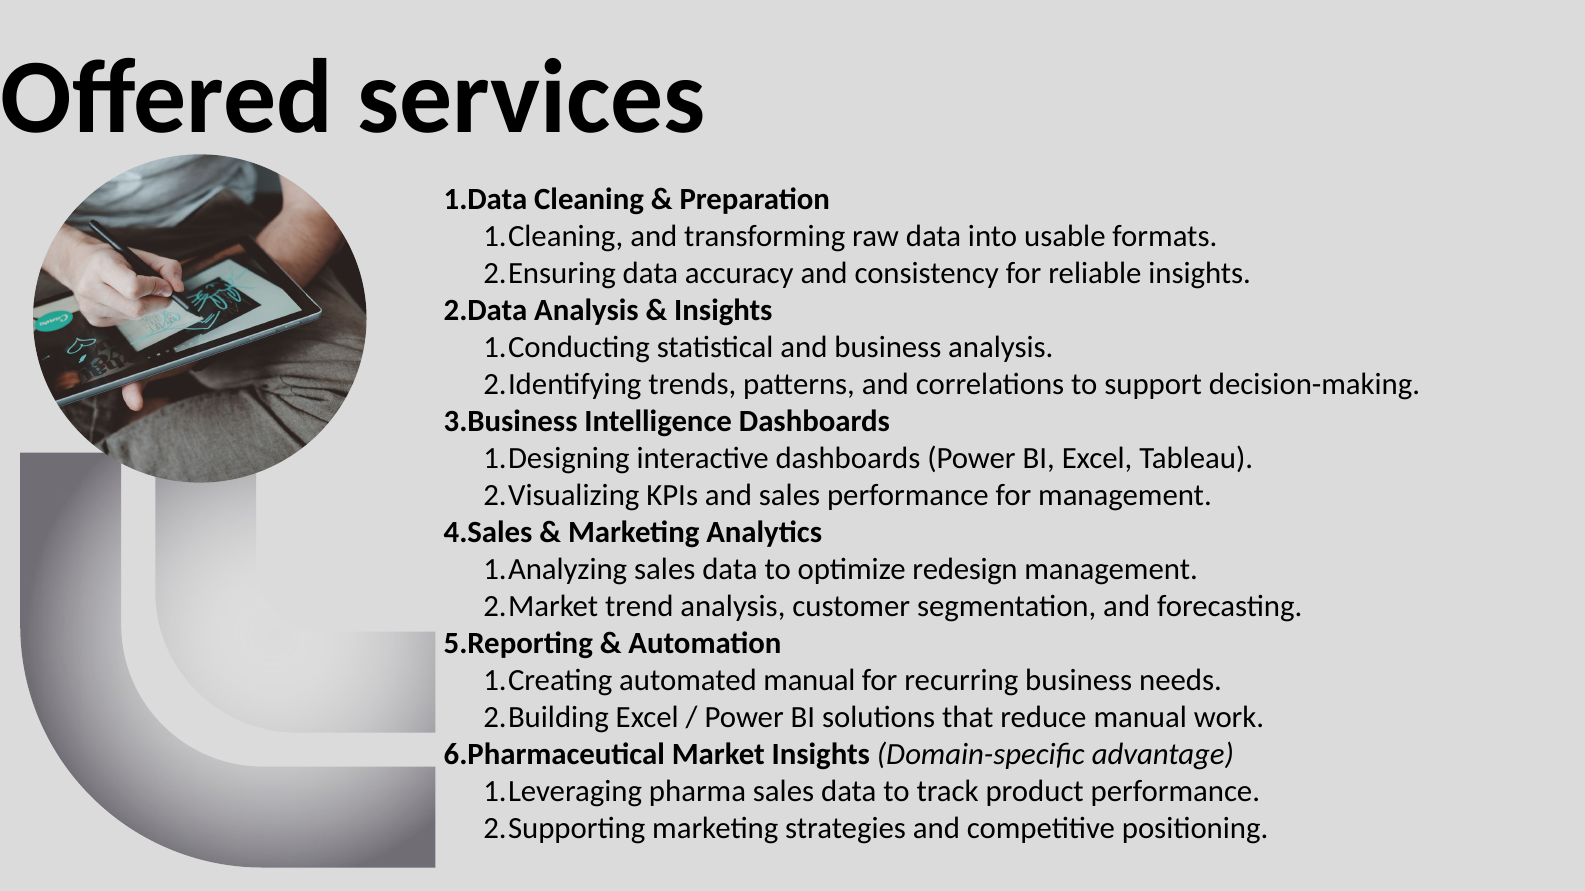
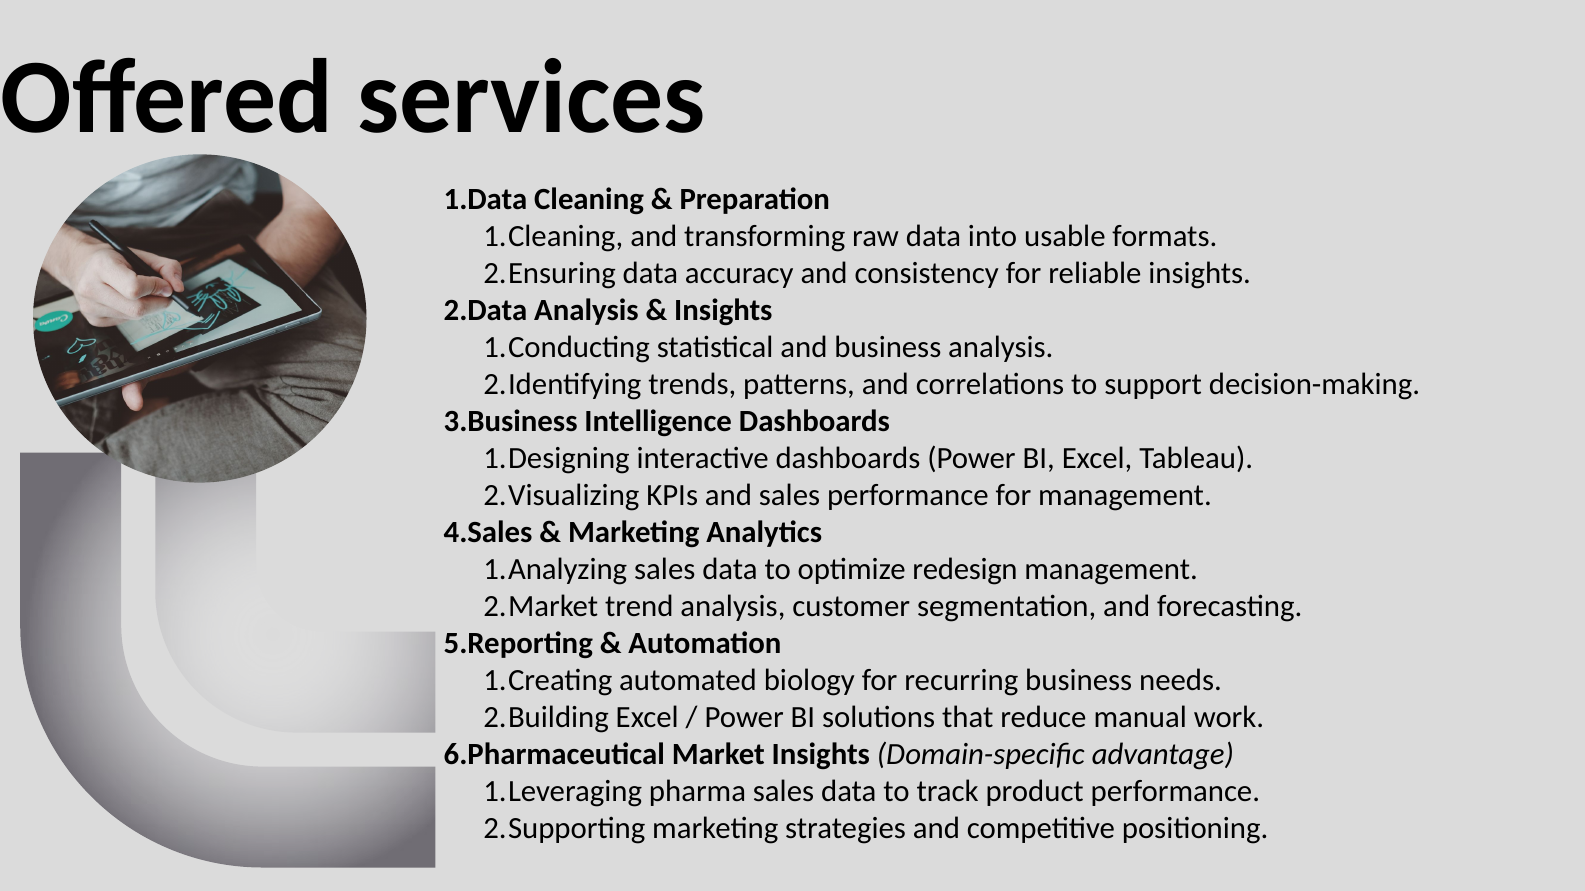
automated manual: manual -> biology
